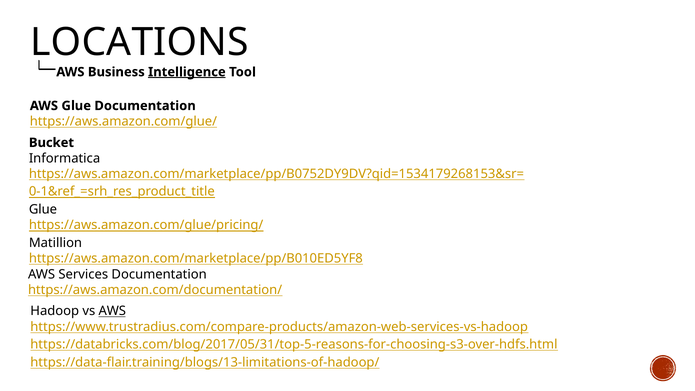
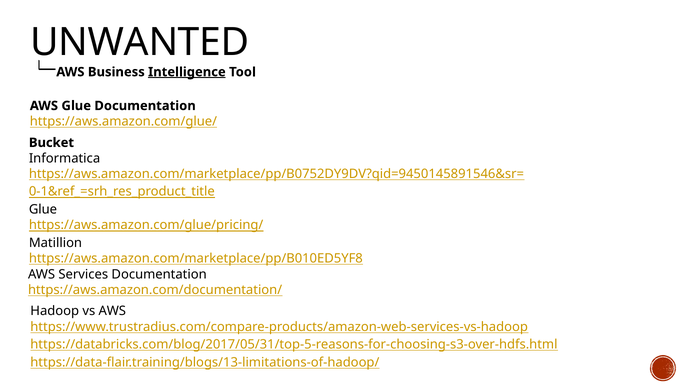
LOCATIONS: LOCATIONS -> UNWANTED
https://aws.amazon.com/marketplace/pp/B0752DY9DV?qid=1534179268153&sr=: https://aws.amazon.com/marketplace/pp/B0752DY9DV?qid=1534179268153&sr= -> https://aws.amazon.com/marketplace/pp/B0752DY9DV?qid=9450145891546&sr=
AWS at (112, 311) underline: present -> none
